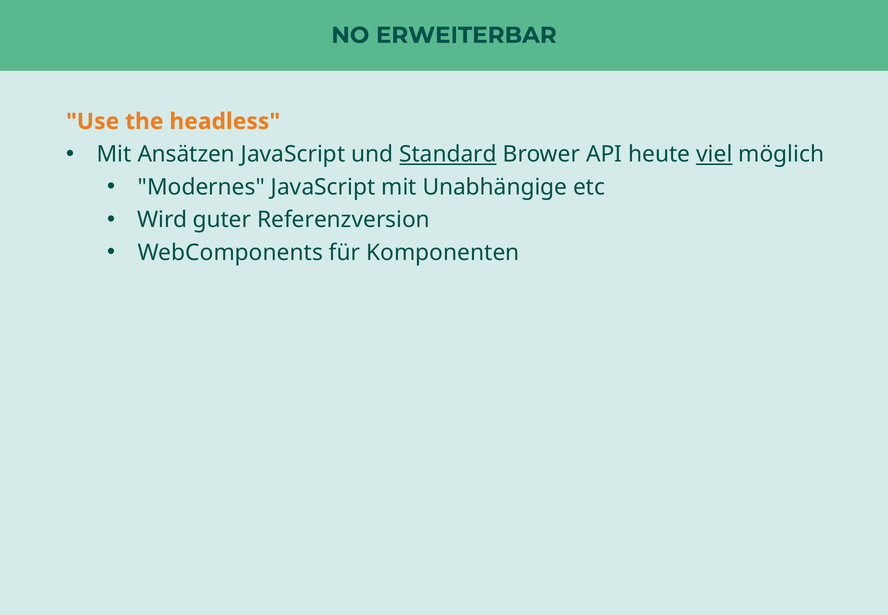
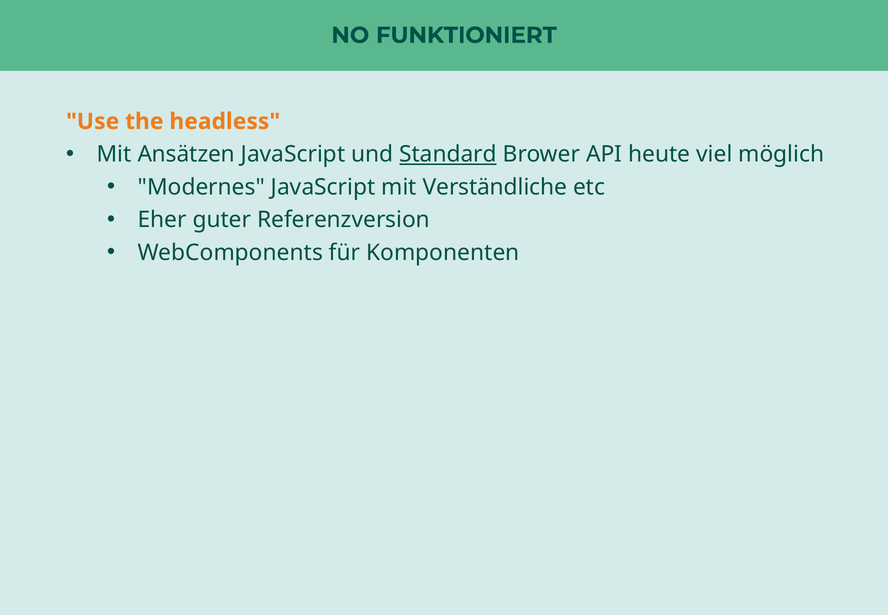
ERWEITERBAR: ERWEITERBAR -> FUNKTIONIERT
viel underline: present -> none
Unabhängige: Unabhängige -> Verständliche
Wird: Wird -> Eher
